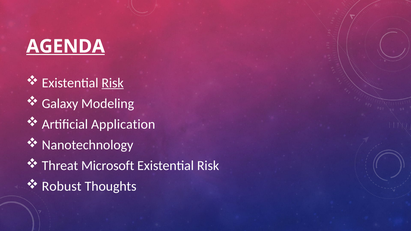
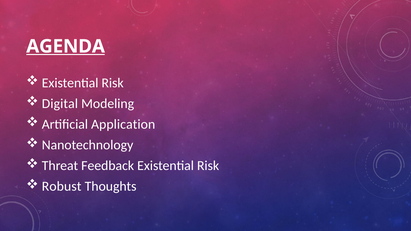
Risk at (113, 83) underline: present -> none
Galaxy: Galaxy -> Digital
Microsoft: Microsoft -> Feedback
